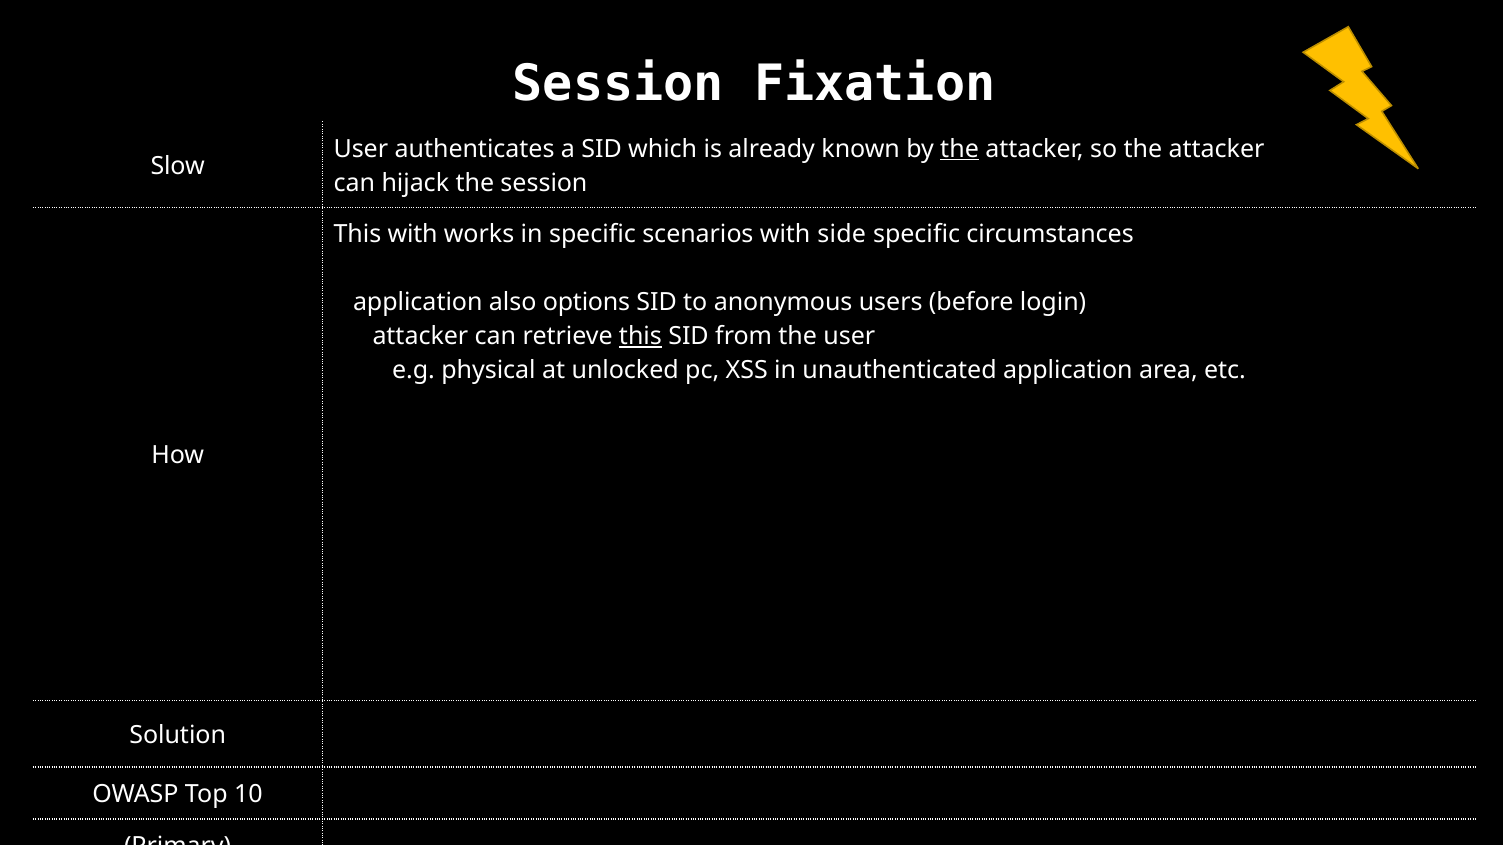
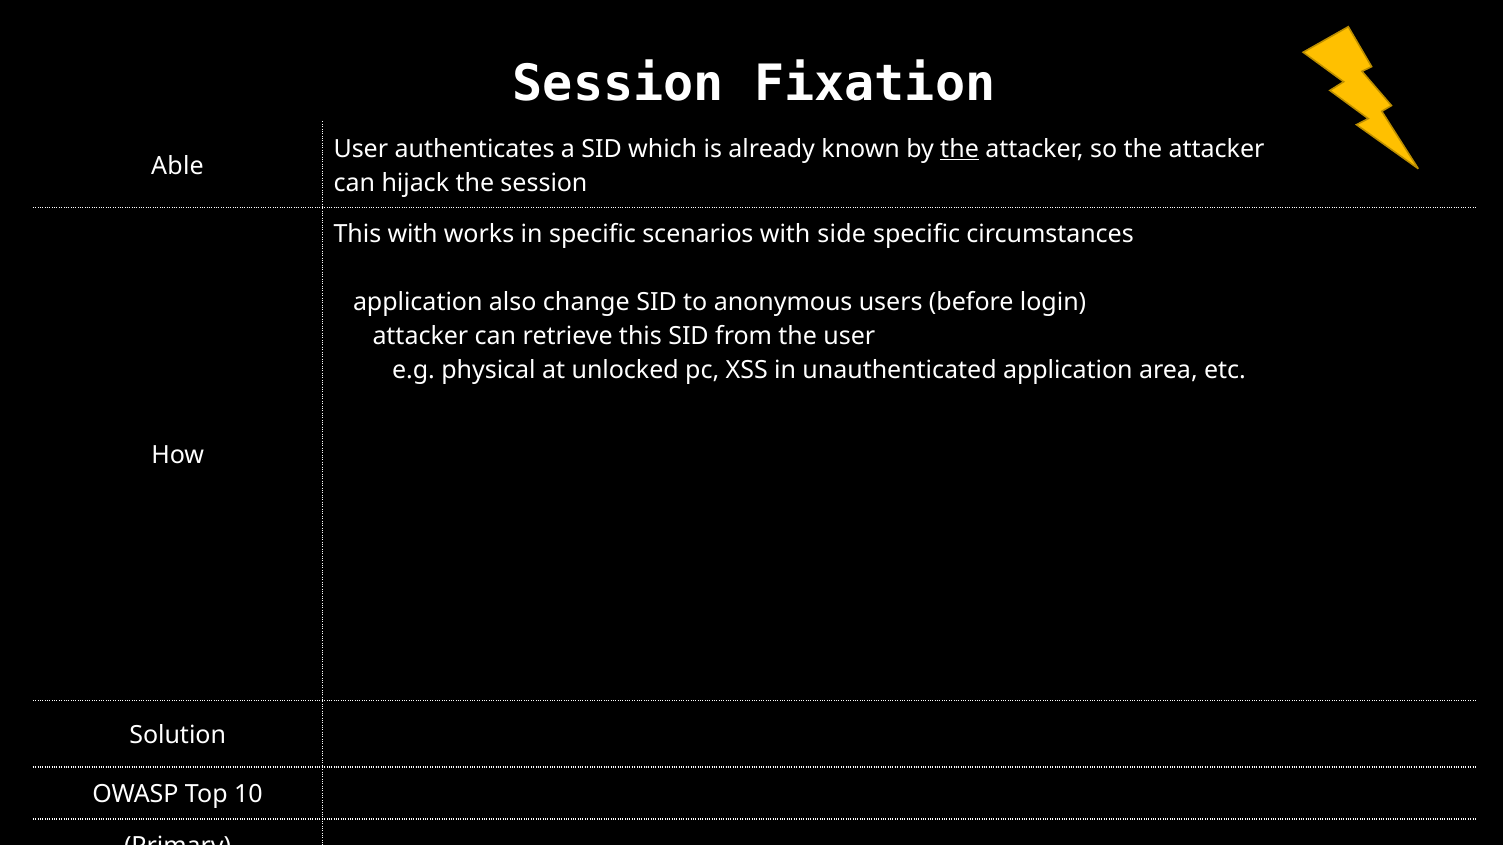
Slow: Slow -> Able
options: options -> change
this at (640, 337) underline: present -> none
